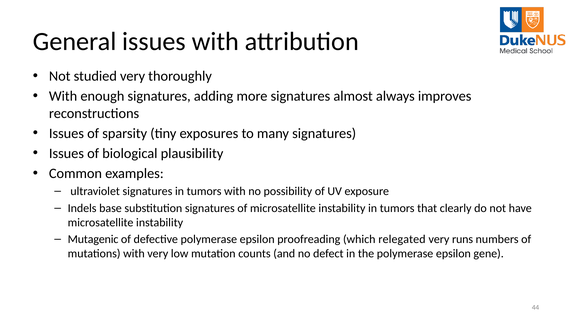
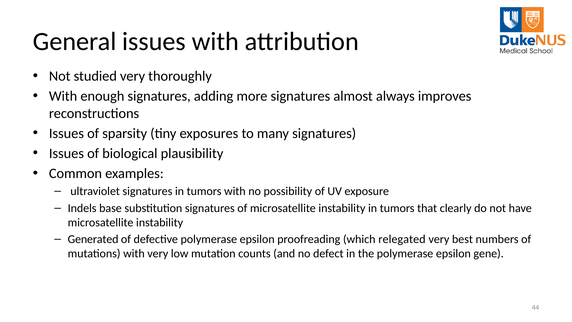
Mutagenic: Mutagenic -> Generated
runs: runs -> best
